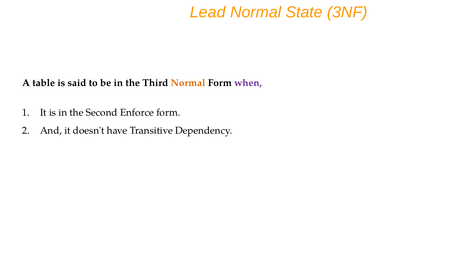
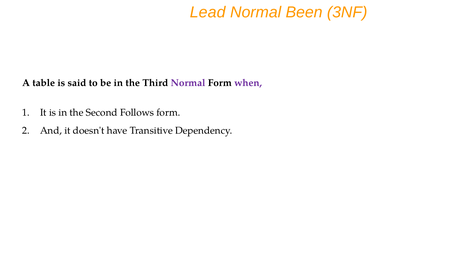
State: State -> Been
Normal at (188, 83) colour: orange -> purple
Enforce: Enforce -> Follows
